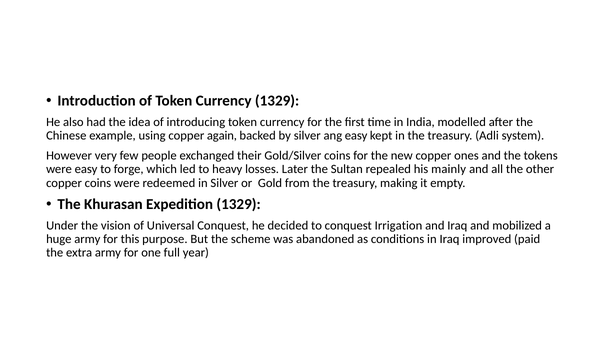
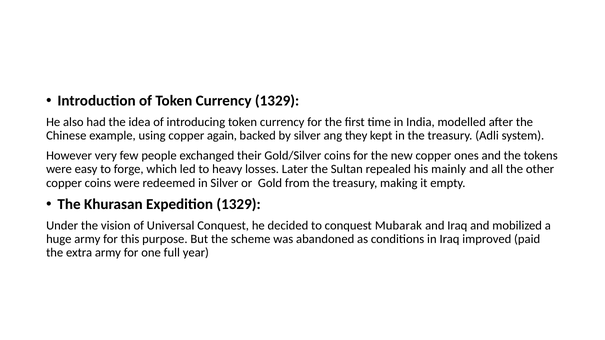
ang easy: easy -> they
Irrigation: Irrigation -> Mubarak
